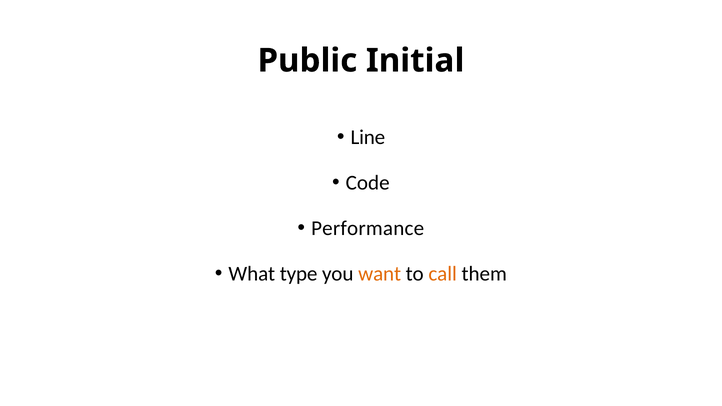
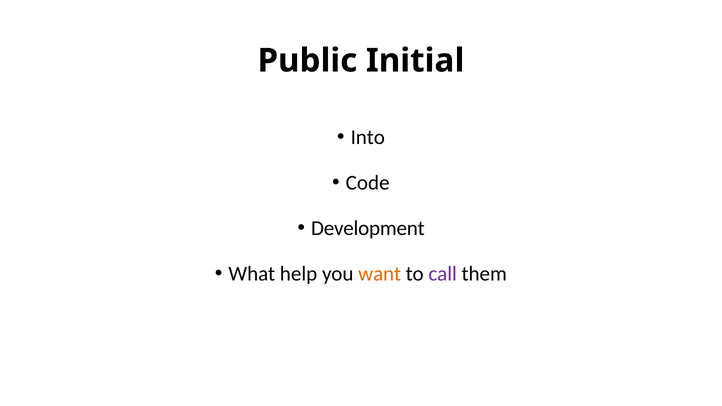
Line: Line -> Into
Performance: Performance -> Development
type: type -> help
call colour: orange -> purple
